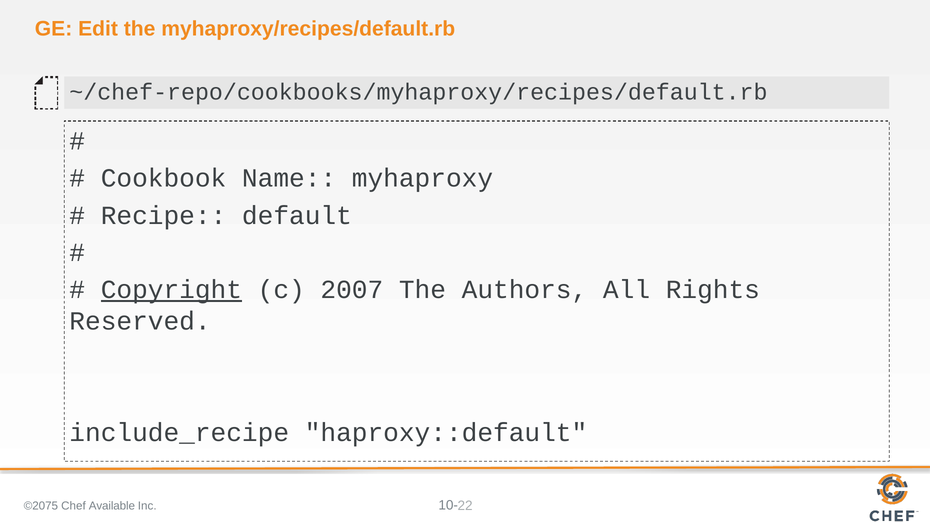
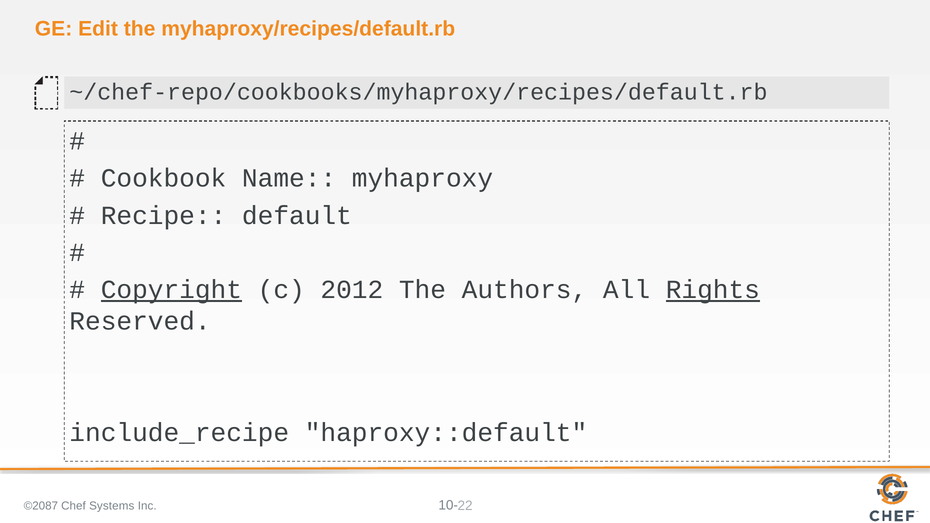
2007: 2007 -> 2012
Rights underline: none -> present
©2075: ©2075 -> ©2087
Available: Available -> Systems
